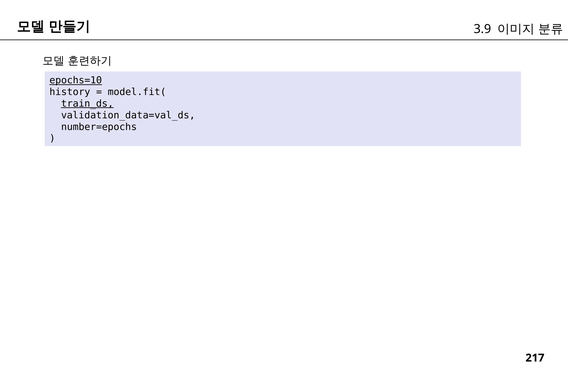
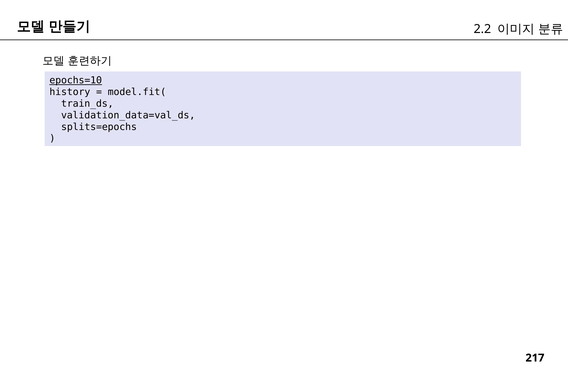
3.9: 3.9 -> 2.2
train_ds underline: present -> none
number=epochs: number=epochs -> splits=epochs
